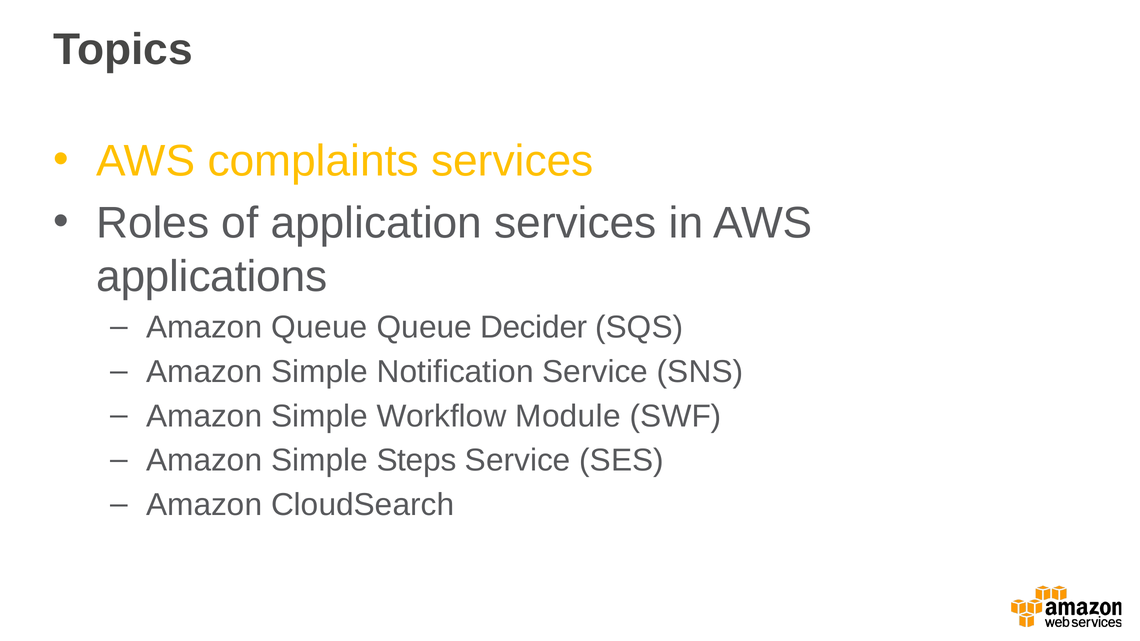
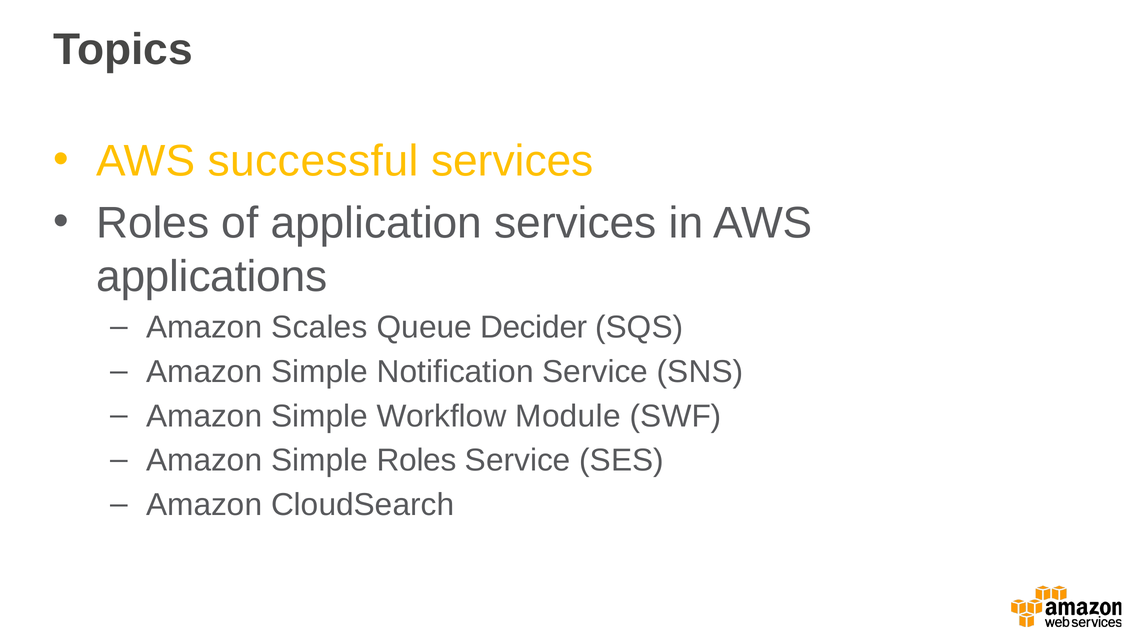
complaints: complaints -> successful
Amazon Queue: Queue -> Scales
Simple Steps: Steps -> Roles
